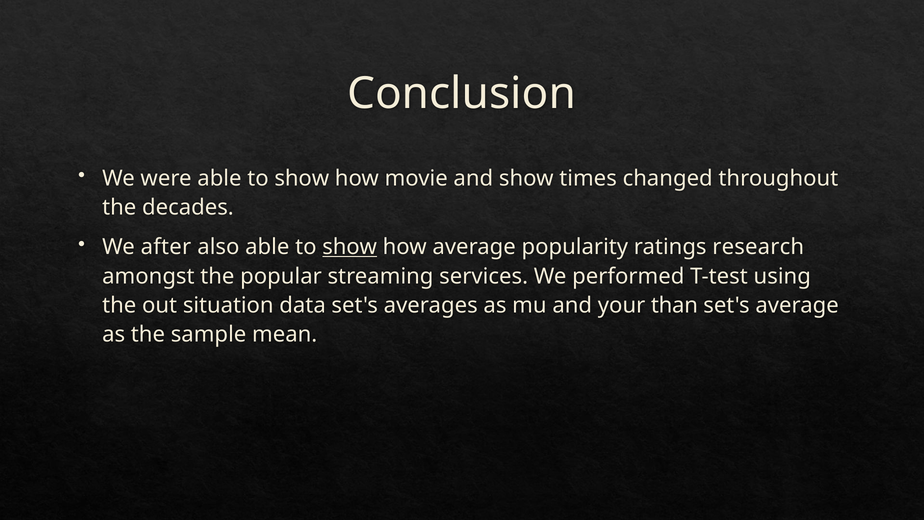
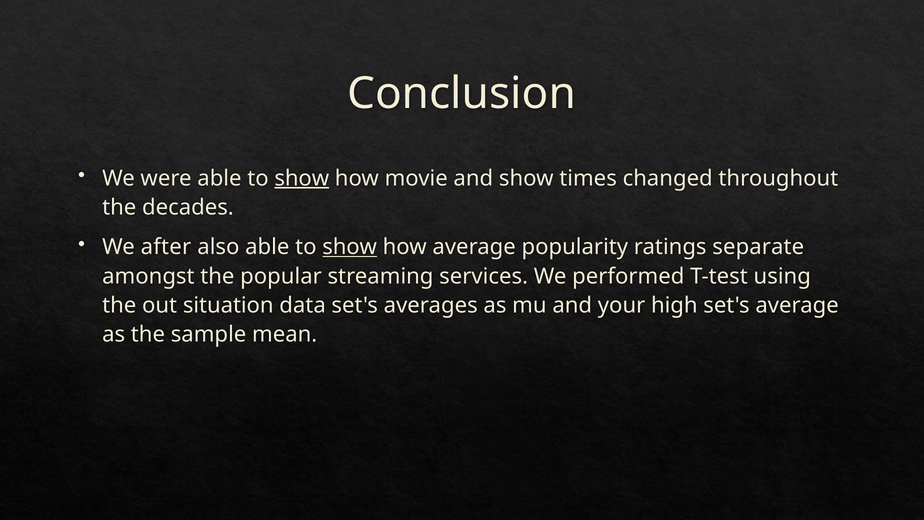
show at (302, 178) underline: none -> present
research: research -> separate
than: than -> high
